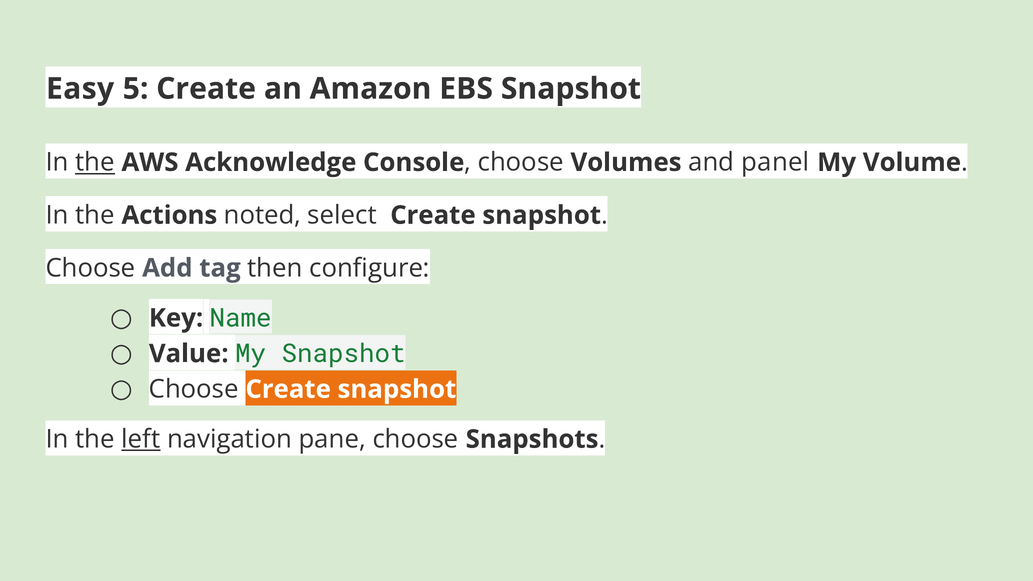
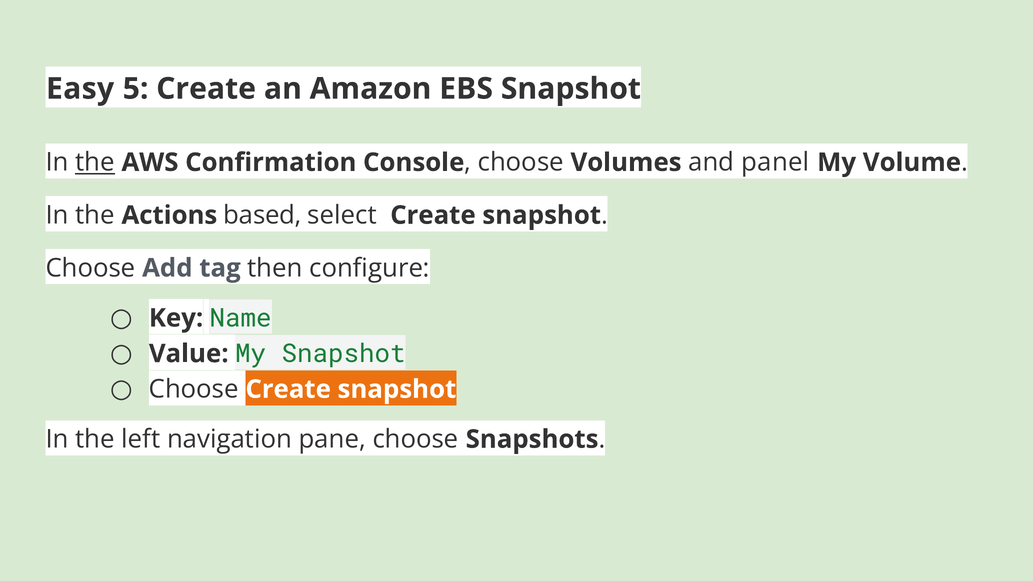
Acknowledge: Acknowledge -> Confirmation
noted: noted -> based
left underline: present -> none
